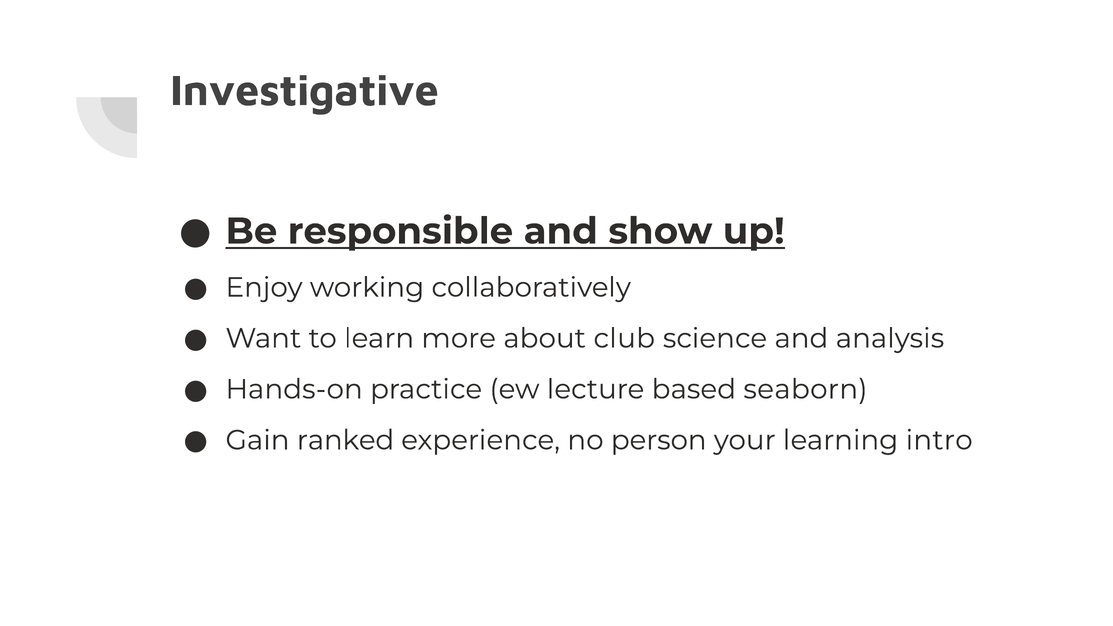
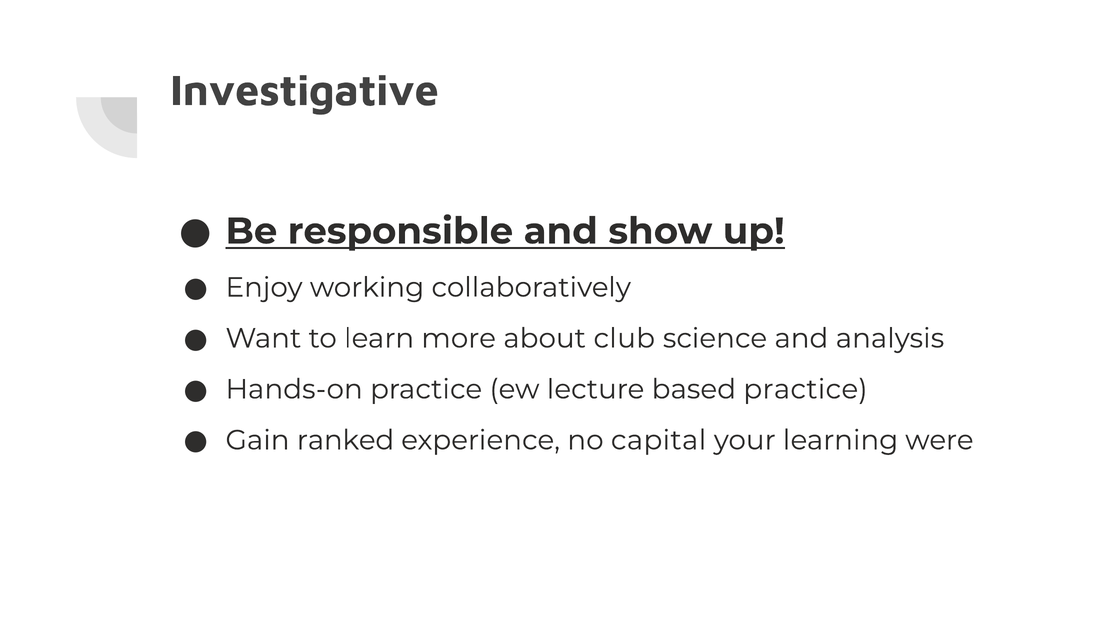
based seaborn: seaborn -> practice
person: person -> capital
intro: intro -> were
